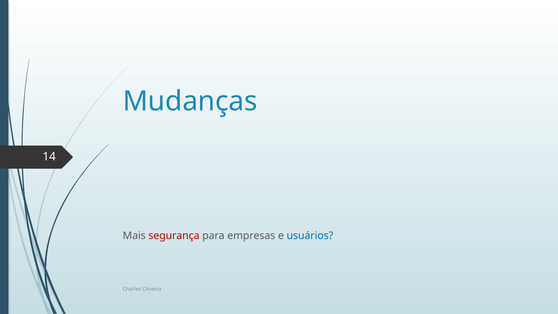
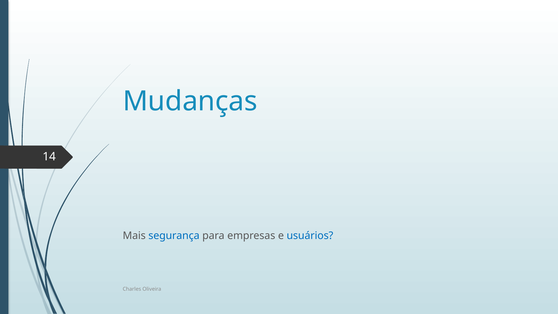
segurança colour: red -> blue
